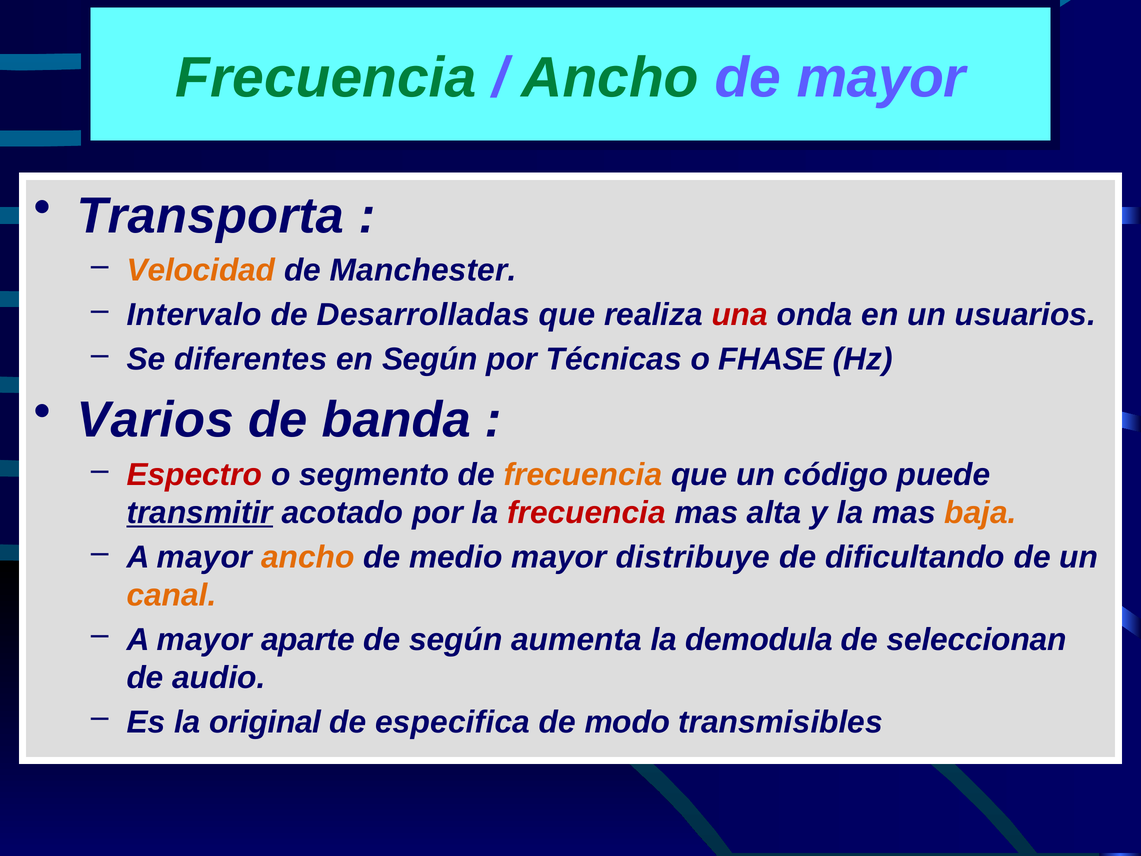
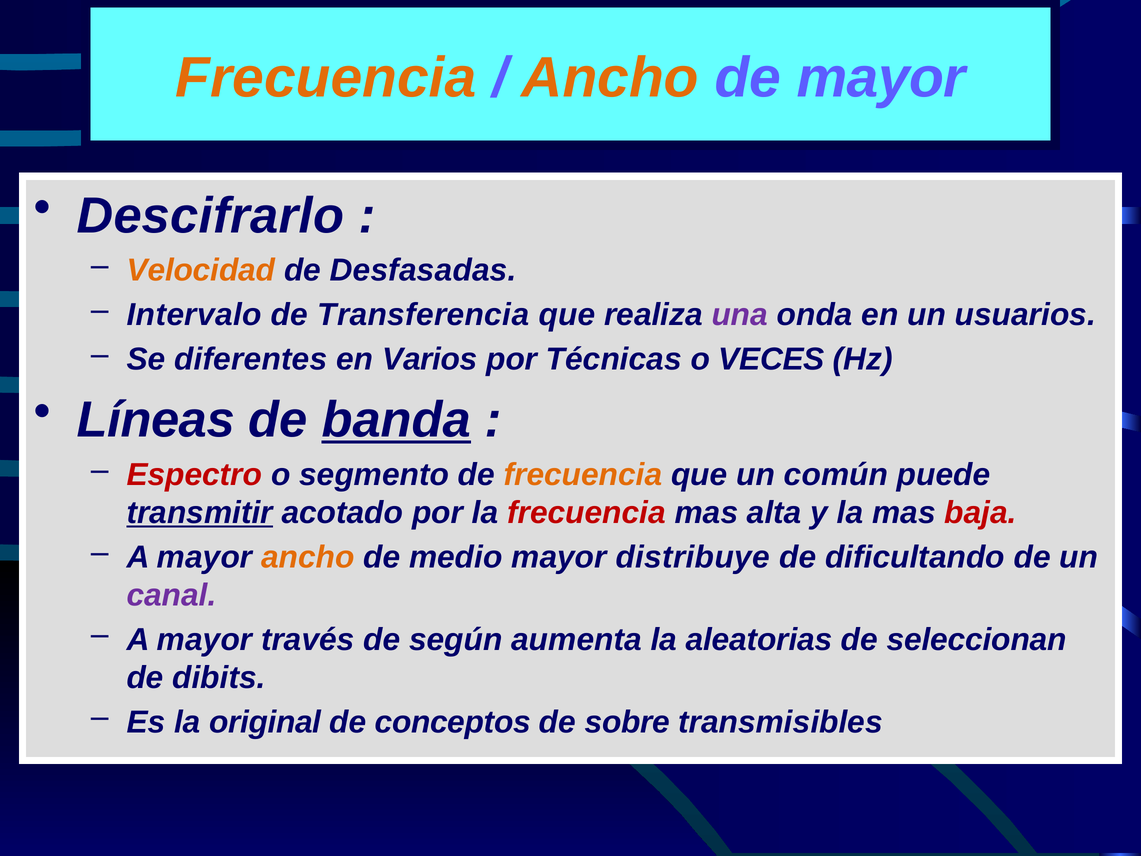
Frecuencia at (326, 78) colour: green -> orange
Ancho at (610, 78) colour: green -> orange
Transporta: Transporta -> Descifrarlo
Manchester: Manchester -> Desfasadas
Desarrolladas: Desarrolladas -> Transferencia
una colour: red -> purple
en Según: Según -> Varios
FHASE: FHASE -> VECES
Varios: Varios -> Líneas
banda underline: none -> present
código: código -> común
baja colour: orange -> red
canal colour: orange -> purple
aparte: aparte -> través
demodula: demodula -> aleatorias
audio: audio -> dibits
especifica: especifica -> conceptos
modo: modo -> sobre
